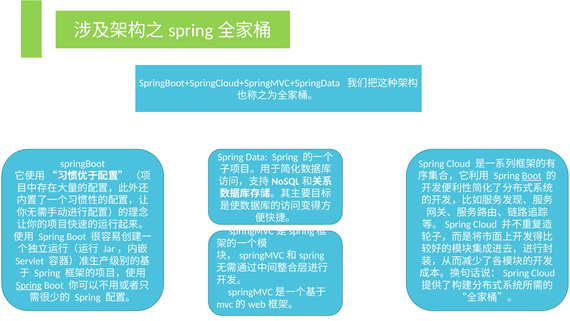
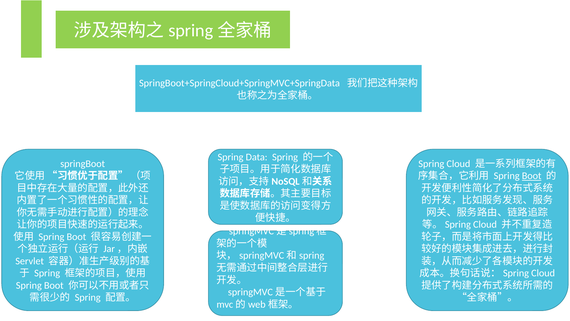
Spring at (29, 285) underline: present -> none
